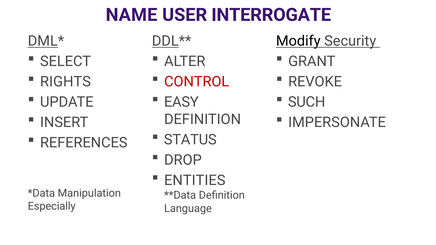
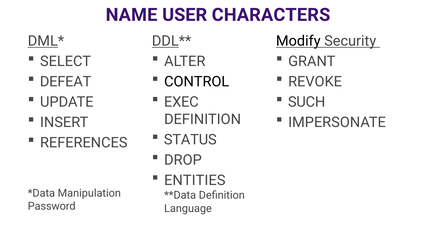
INTERROGATE: INTERROGATE -> CHARACTERS
RIGHTS: RIGHTS -> DEFEAT
CONTROL colour: red -> black
EASY: EASY -> EXEC
Especially: Especially -> Password
